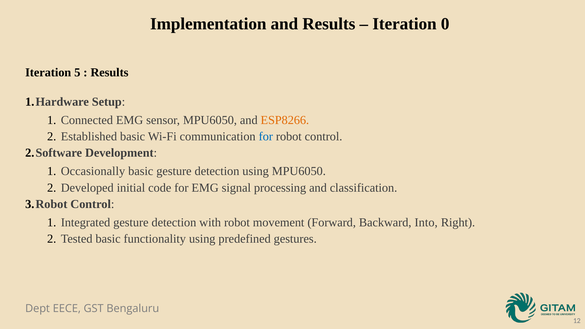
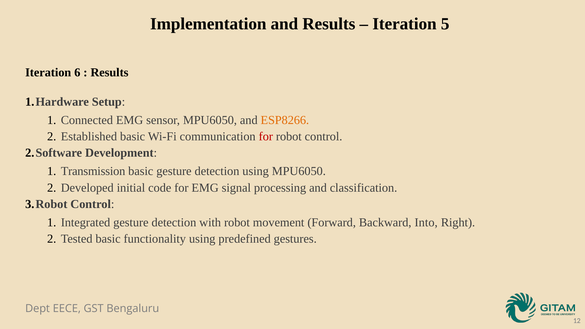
0: 0 -> 5
5: 5 -> 6
for at (266, 137) colour: blue -> red
Occasionally: Occasionally -> Transmission
